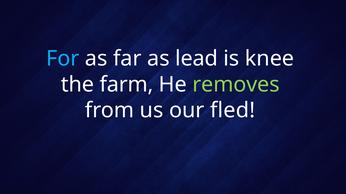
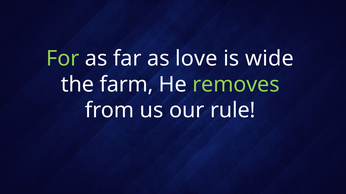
For colour: light blue -> light green
lead: lead -> love
knee: knee -> wide
fled: fled -> rule
